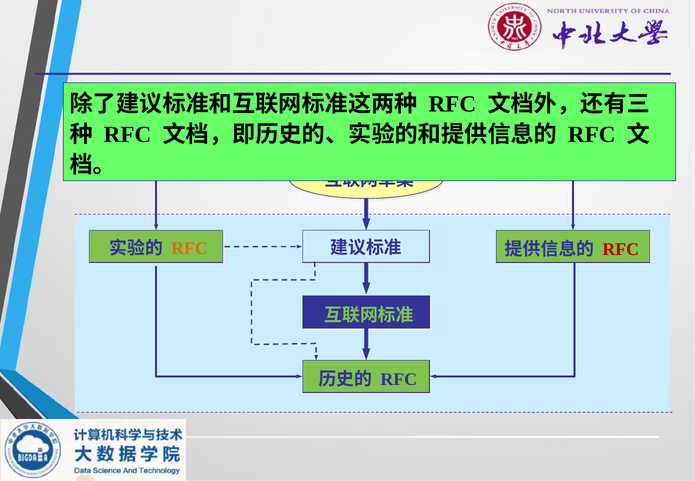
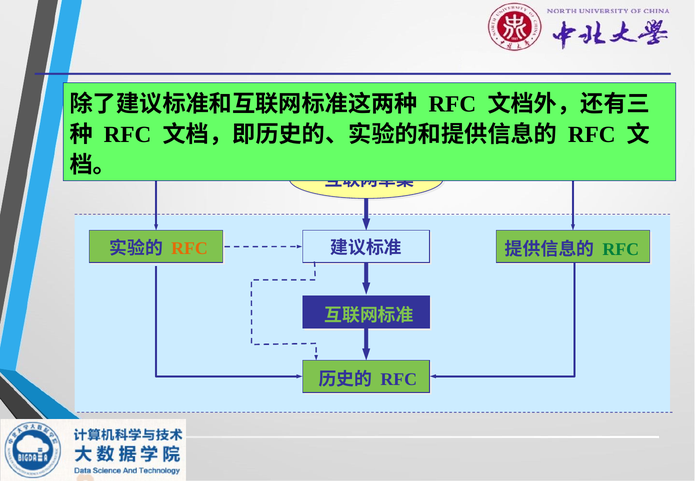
RFC at (621, 250) colour: red -> green
